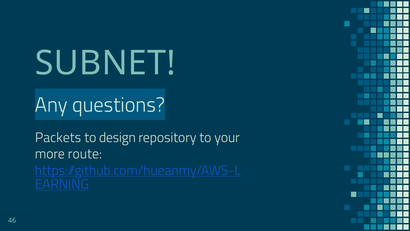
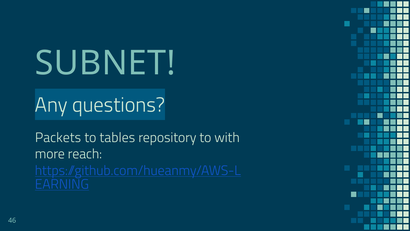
design: design -> tables
your: your -> with
route: route -> reach
